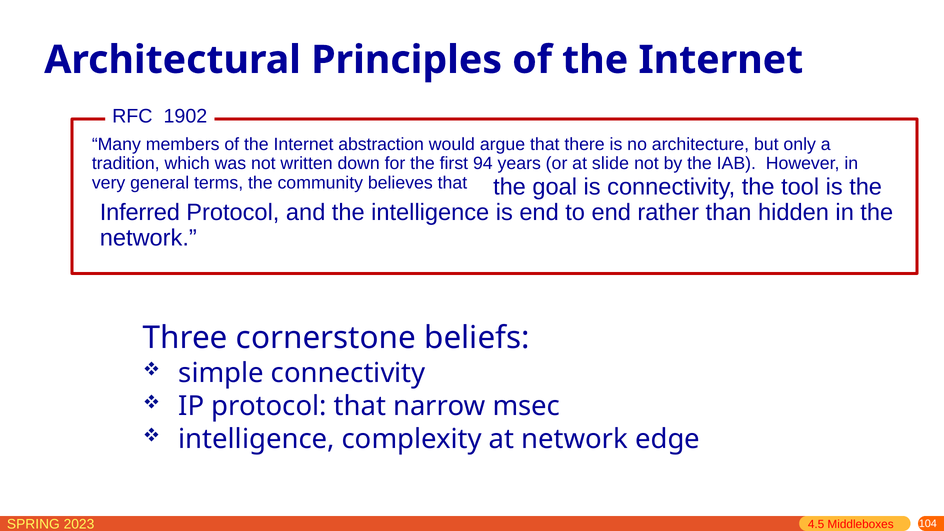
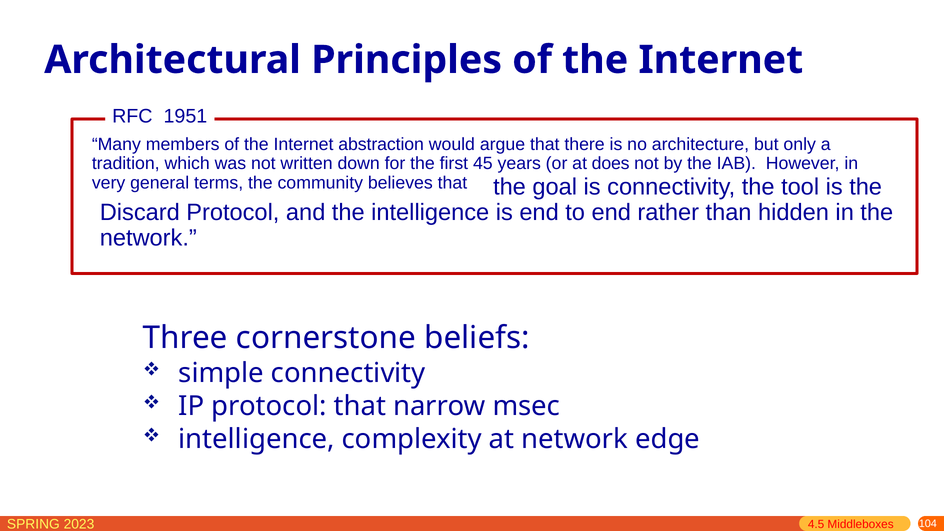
1902: 1902 -> 1951
94: 94 -> 45
slide: slide -> does
Inferred: Inferred -> Discard
